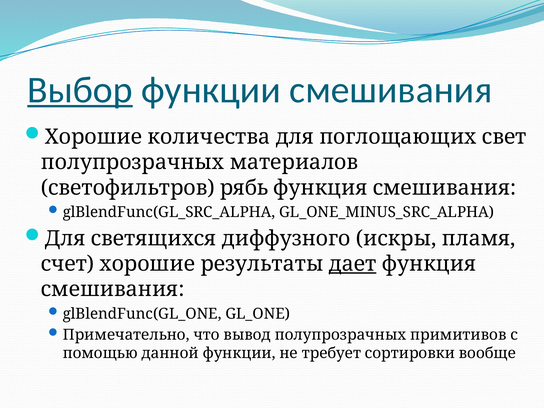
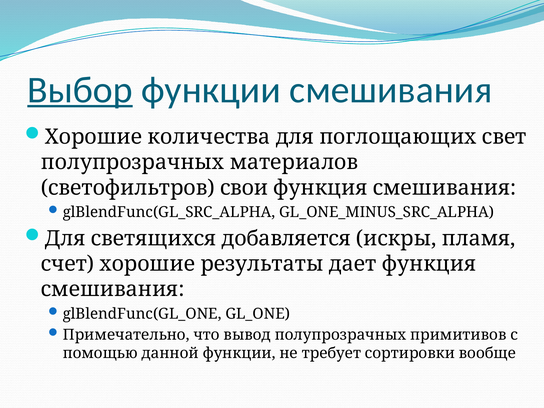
рябь: рябь -> свои
диффузного: диффузного -> добавляется
дает underline: present -> none
